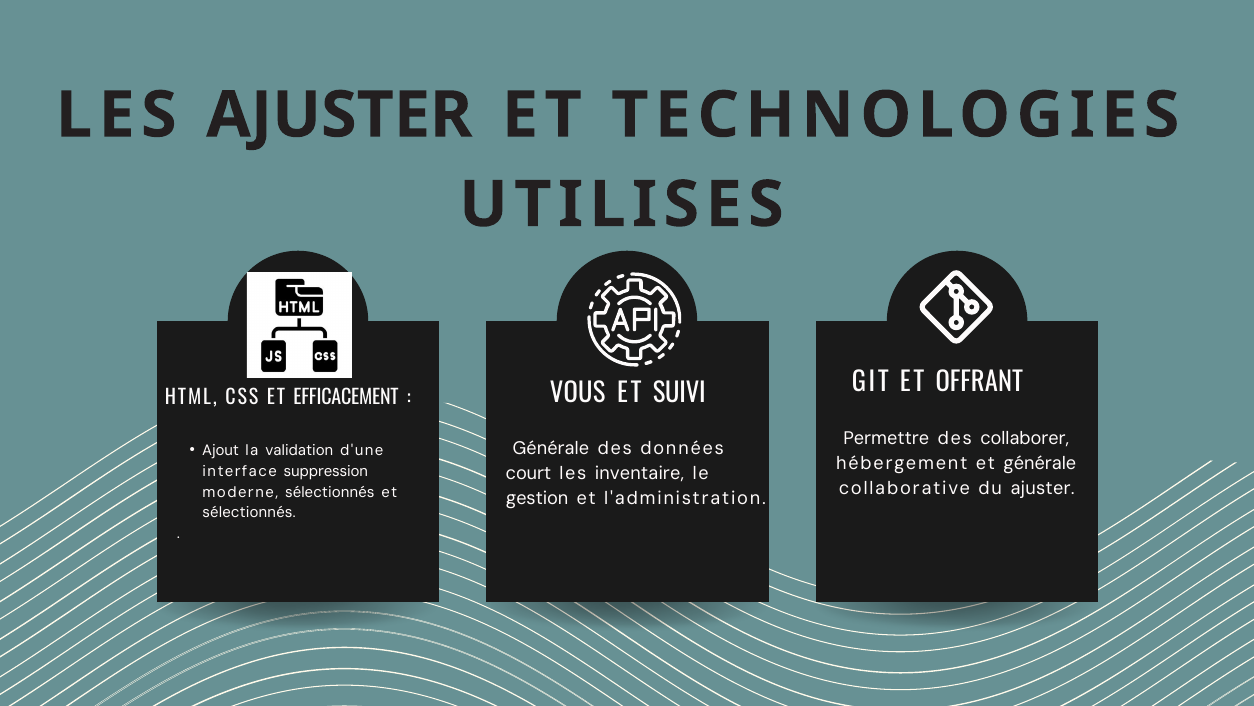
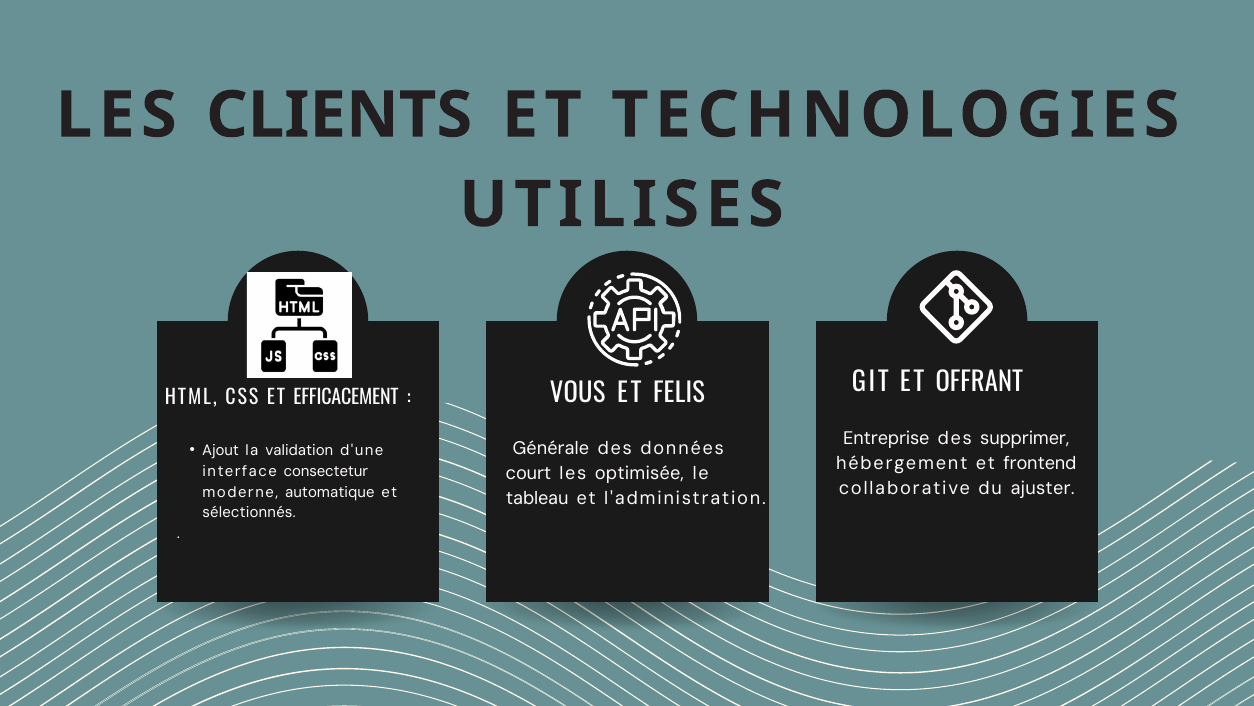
LES AJUSTER: AJUSTER -> CLIENTS
SUIVI: SUIVI -> FELIS
Permettre: Permettre -> Entreprise
collaborer: collaborer -> supprimer
et générale: générale -> frontend
suppression: suppression -> consectetur
inventaire: inventaire -> optimisée
moderne sélectionnés: sélectionnés -> automatique
gestion: gestion -> tableau
